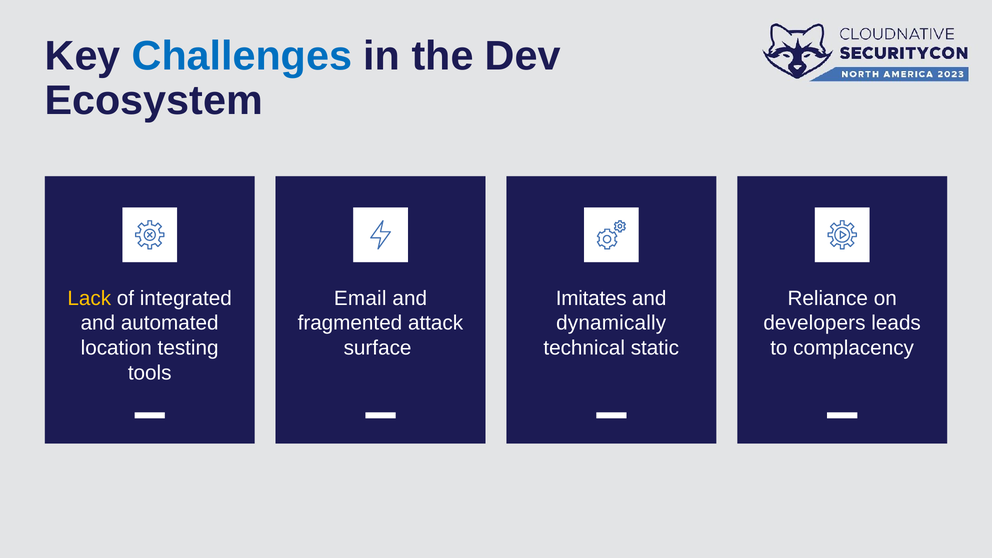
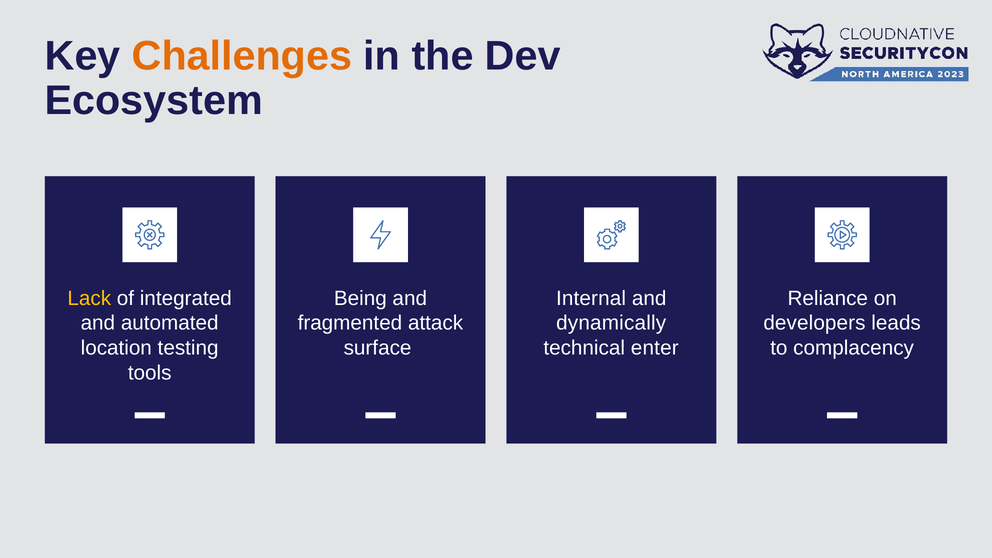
Challenges colour: blue -> orange
Email: Email -> Being
Imitates: Imitates -> Internal
static: static -> enter
